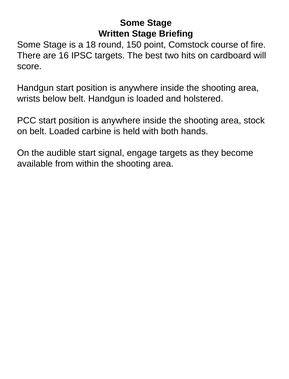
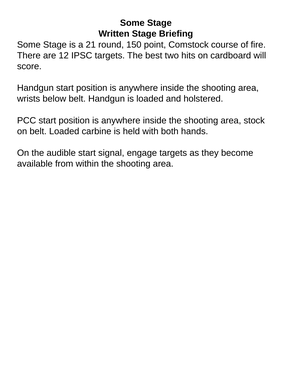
18: 18 -> 21
16: 16 -> 12
